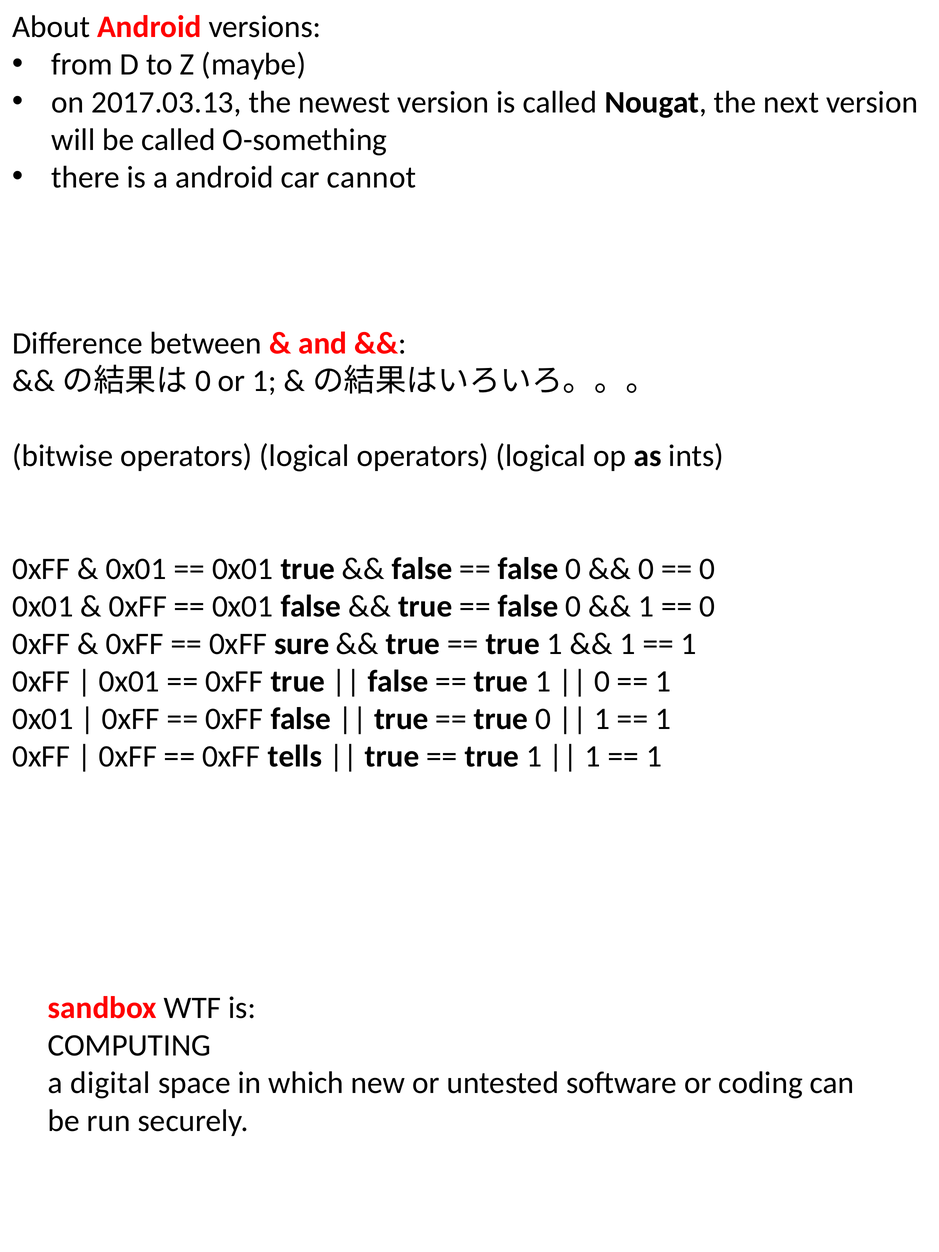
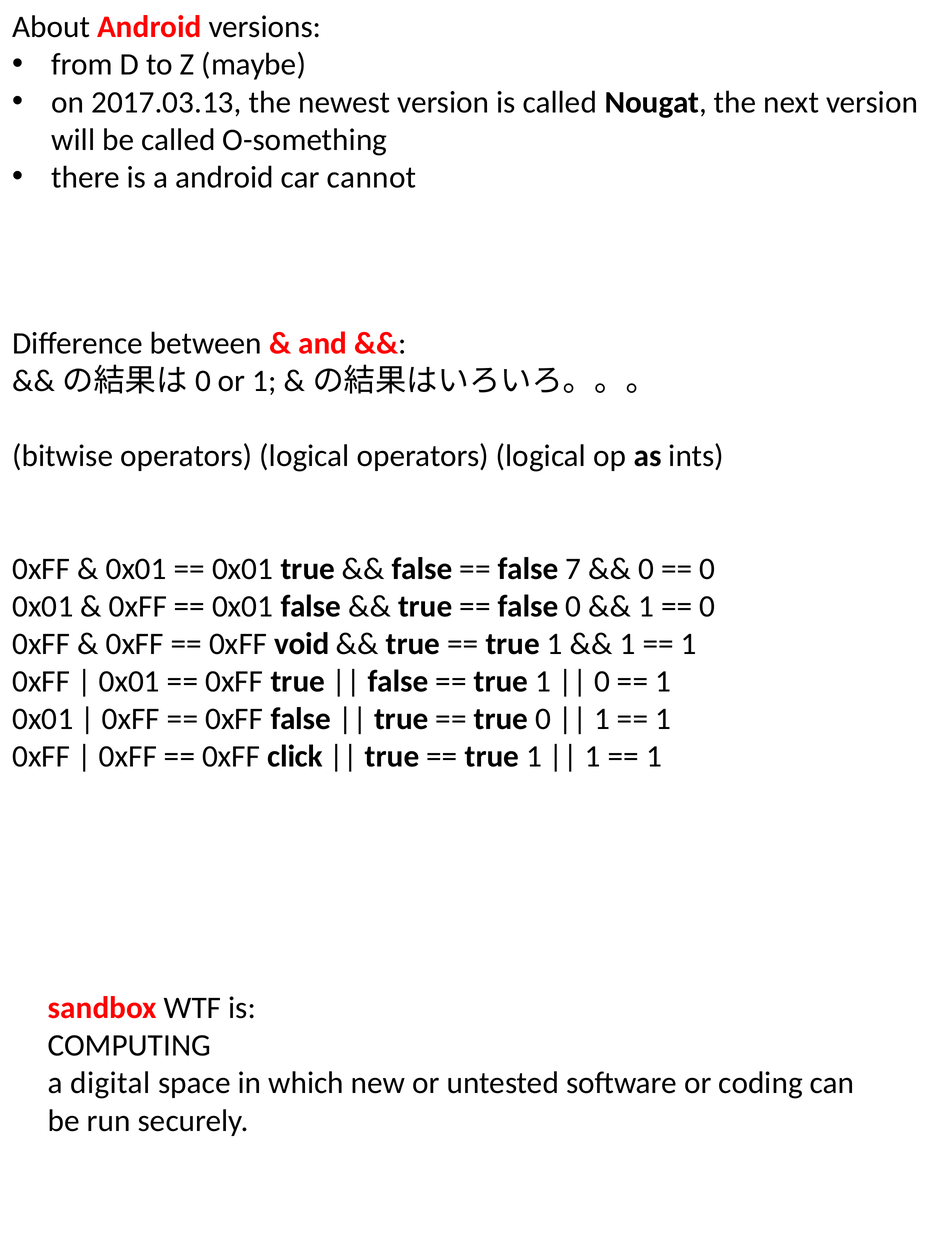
0 at (573, 569): 0 -> 7
sure: sure -> void
tells: tells -> click
